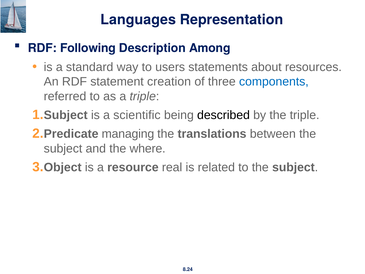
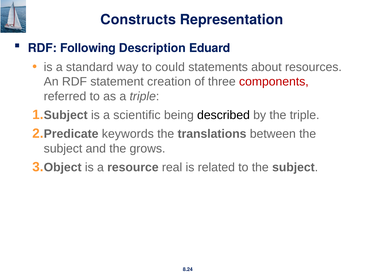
Languages: Languages -> Constructs
Among: Among -> Eduard
users: users -> could
components colour: blue -> red
managing: managing -> keywords
where: where -> grows
